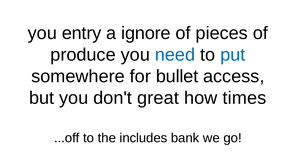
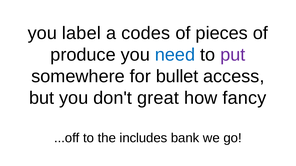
entry: entry -> label
ignore: ignore -> codes
put colour: blue -> purple
times: times -> fancy
